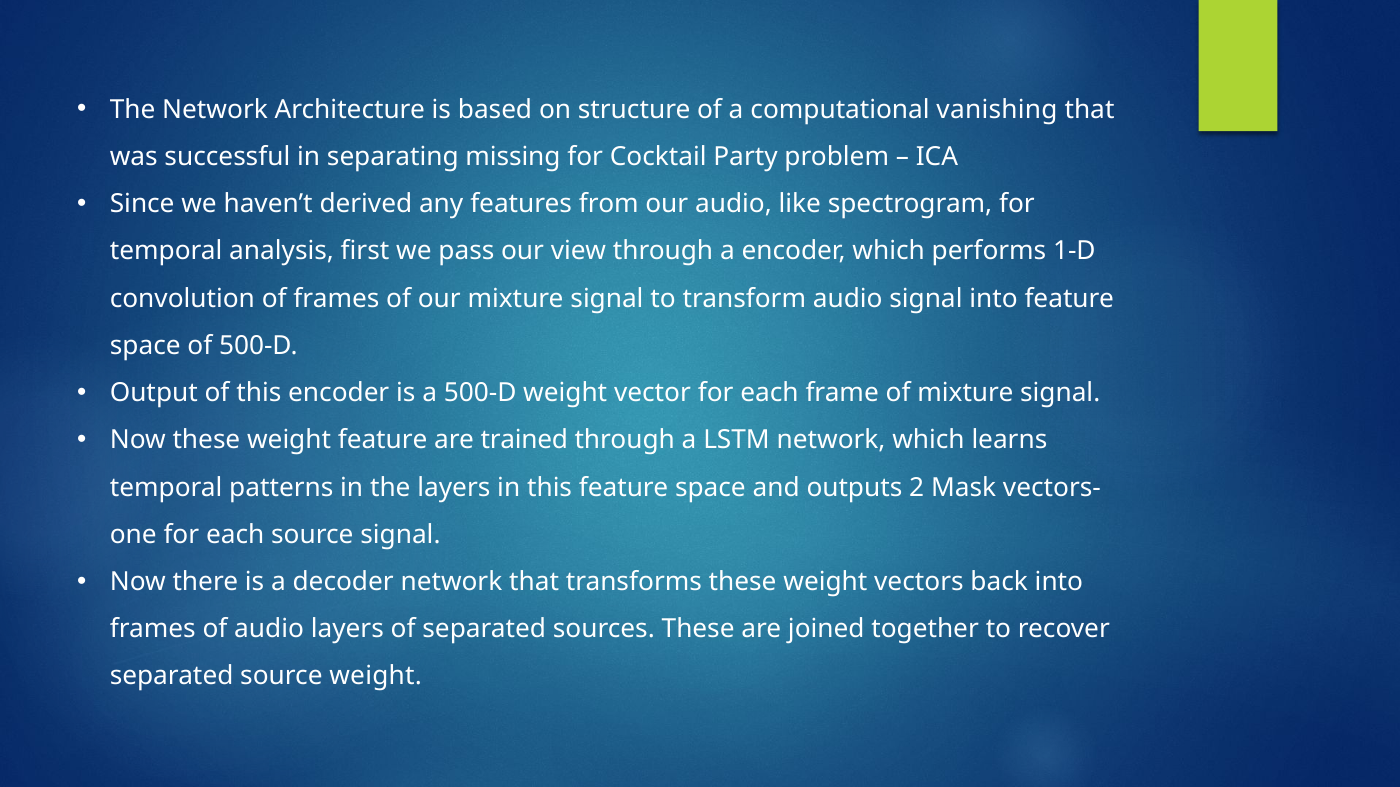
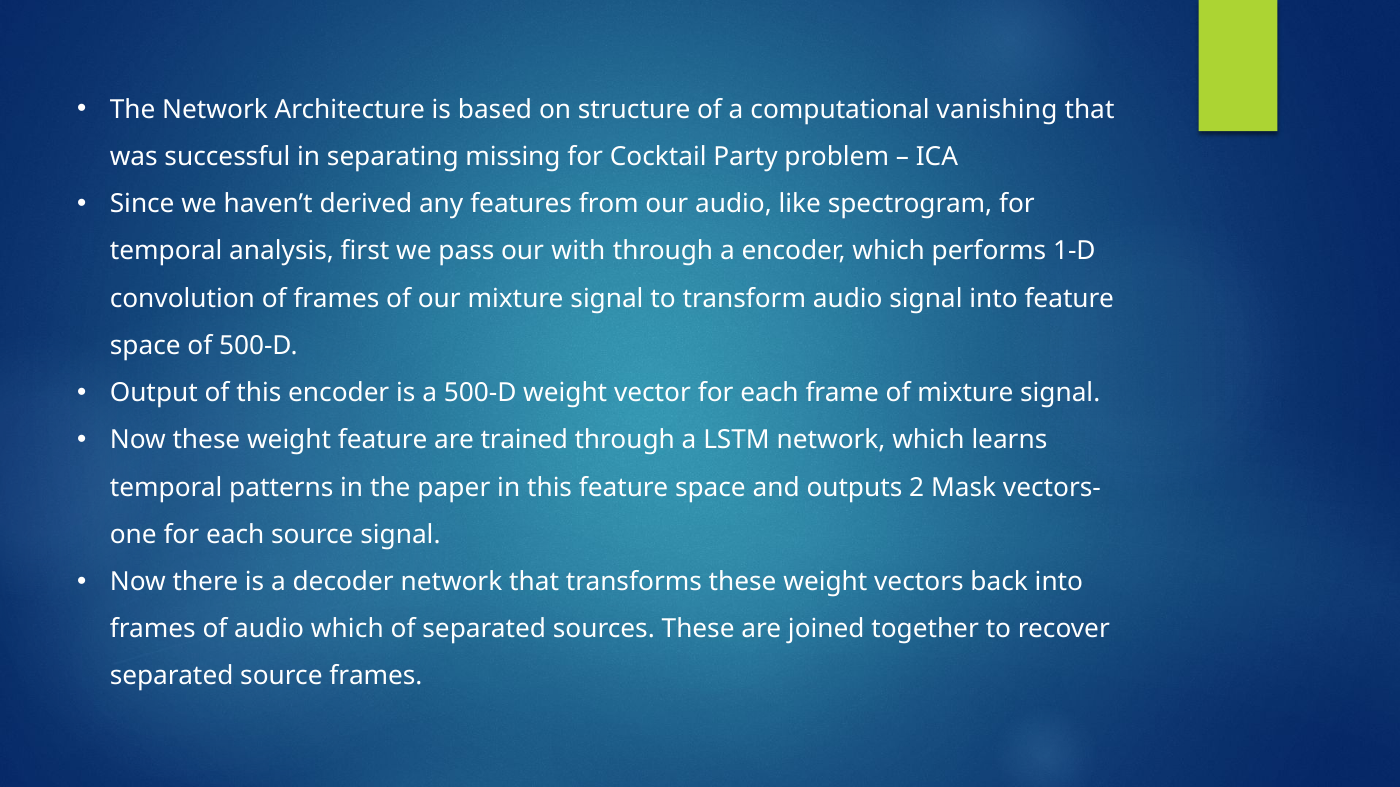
view: view -> with
the layers: layers -> paper
audio layers: layers -> which
source weight: weight -> frames
